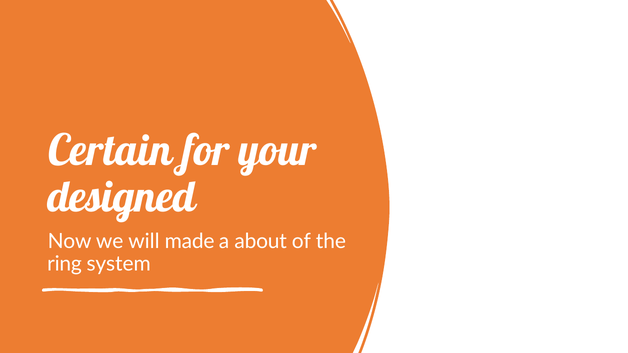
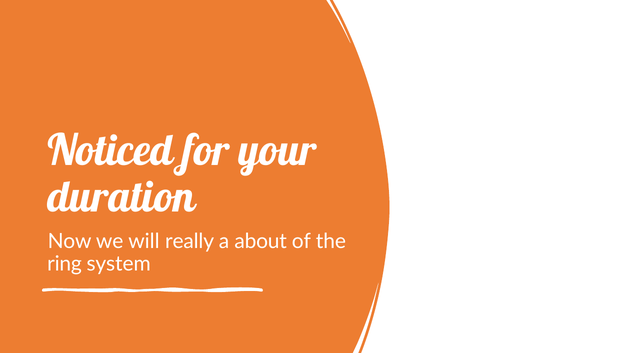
Certain: Certain -> Noticed
designed: designed -> duration
made: made -> really
